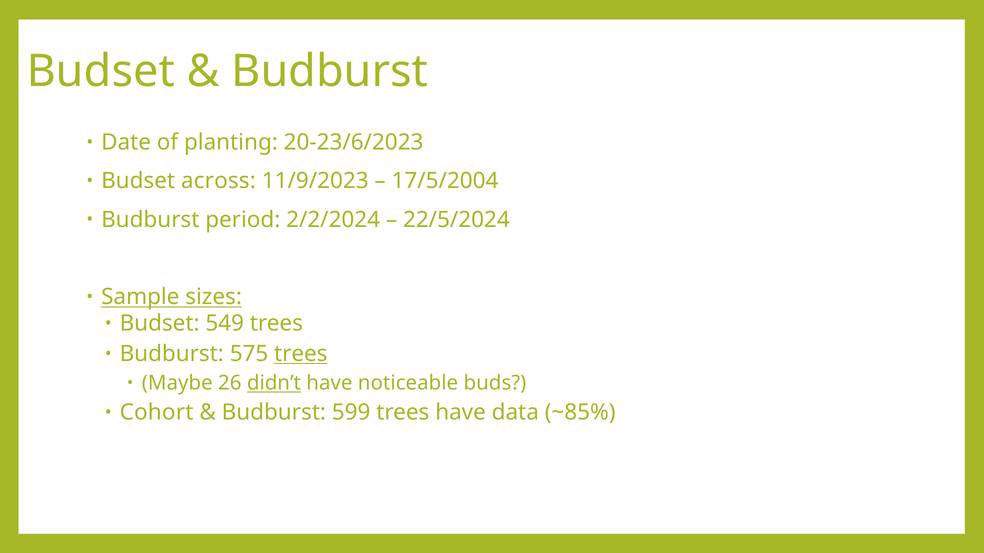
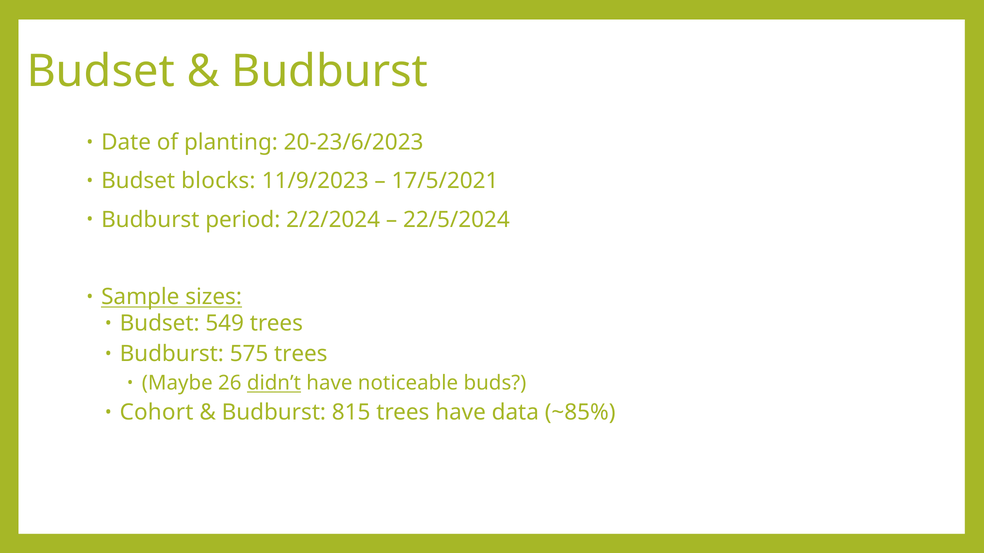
across: across -> blocks
17/5/2004: 17/5/2004 -> 17/5/2021
trees at (301, 354) underline: present -> none
599: 599 -> 815
